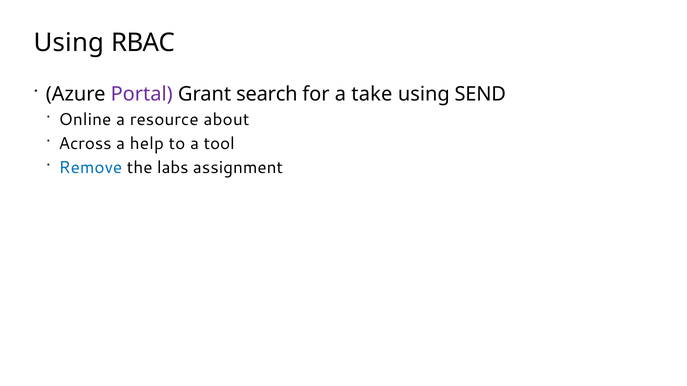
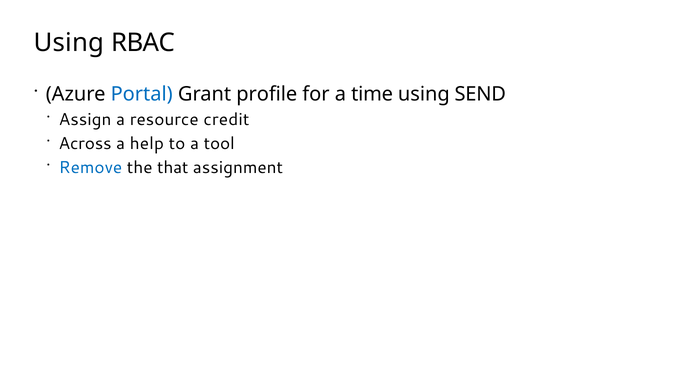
Portal colour: purple -> blue
search: search -> profile
take: take -> time
Online: Online -> Assign
about: about -> credit
labs: labs -> that
